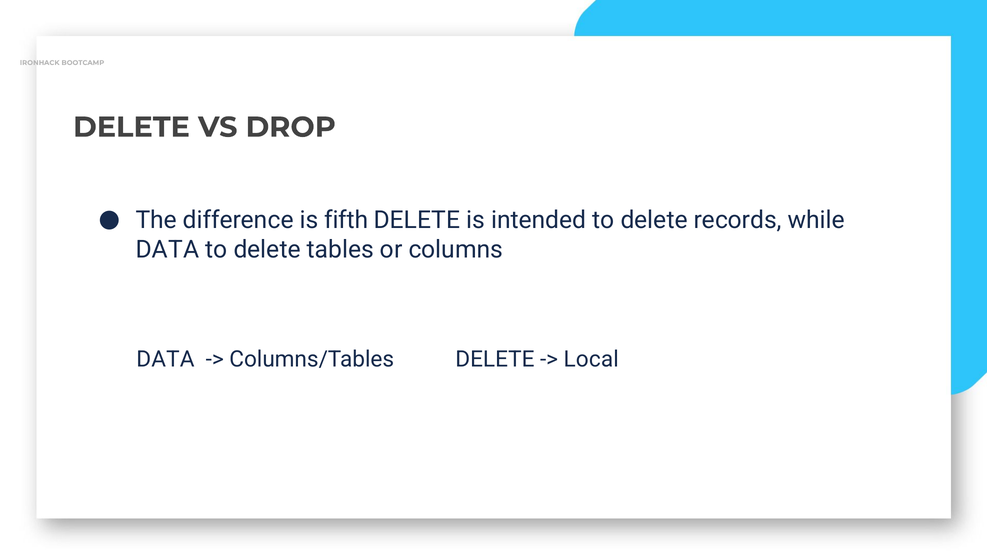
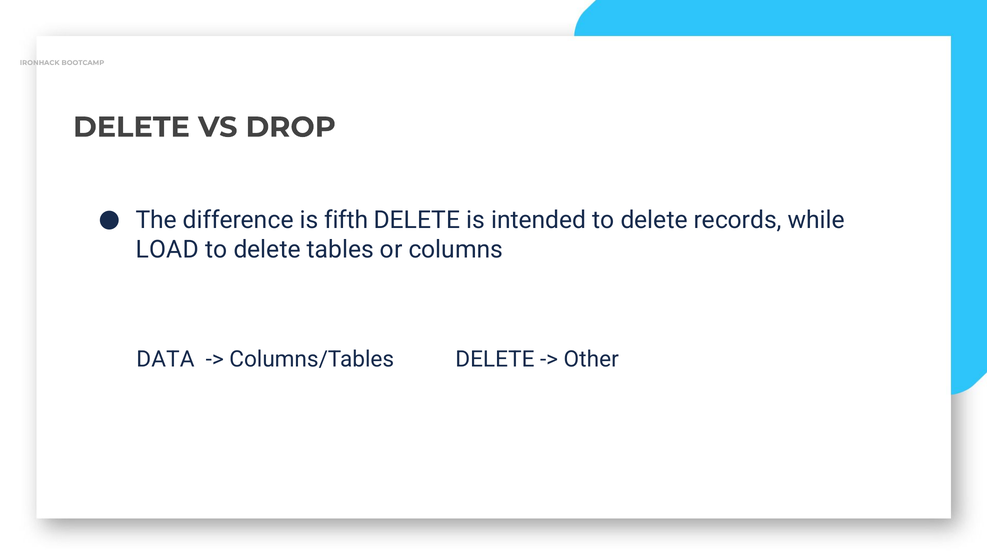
DATA at (167, 250): DATA -> LOAD
Local: Local -> Other
